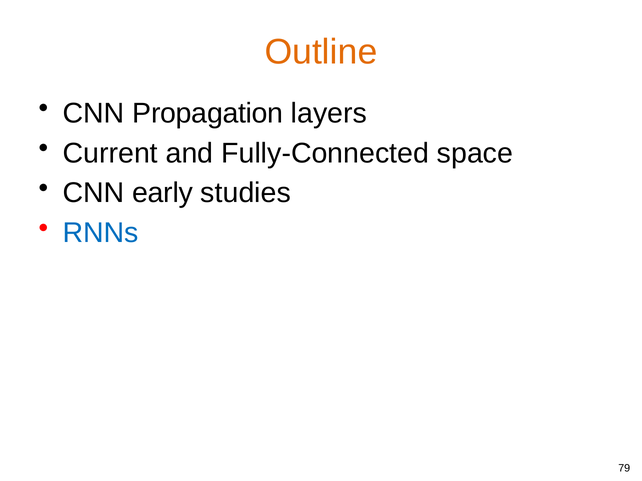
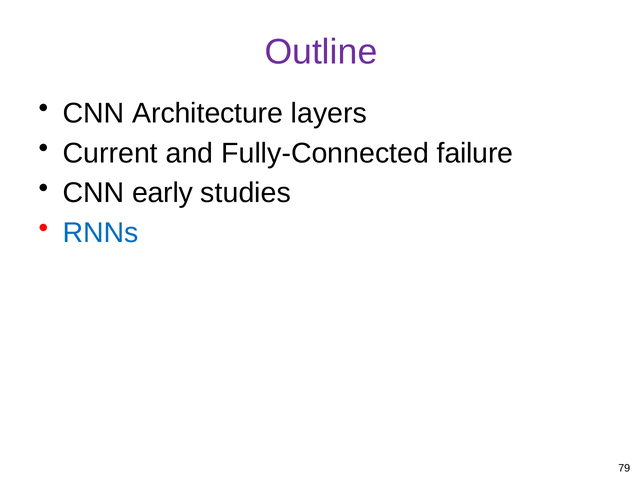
Outline colour: orange -> purple
Propagation: Propagation -> Architecture
space: space -> failure
